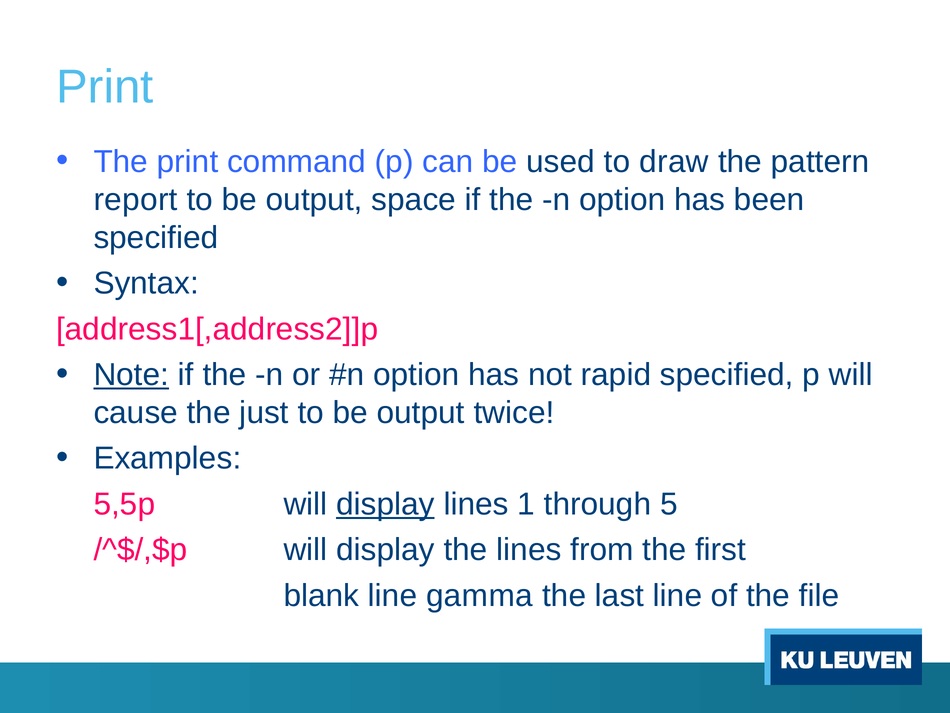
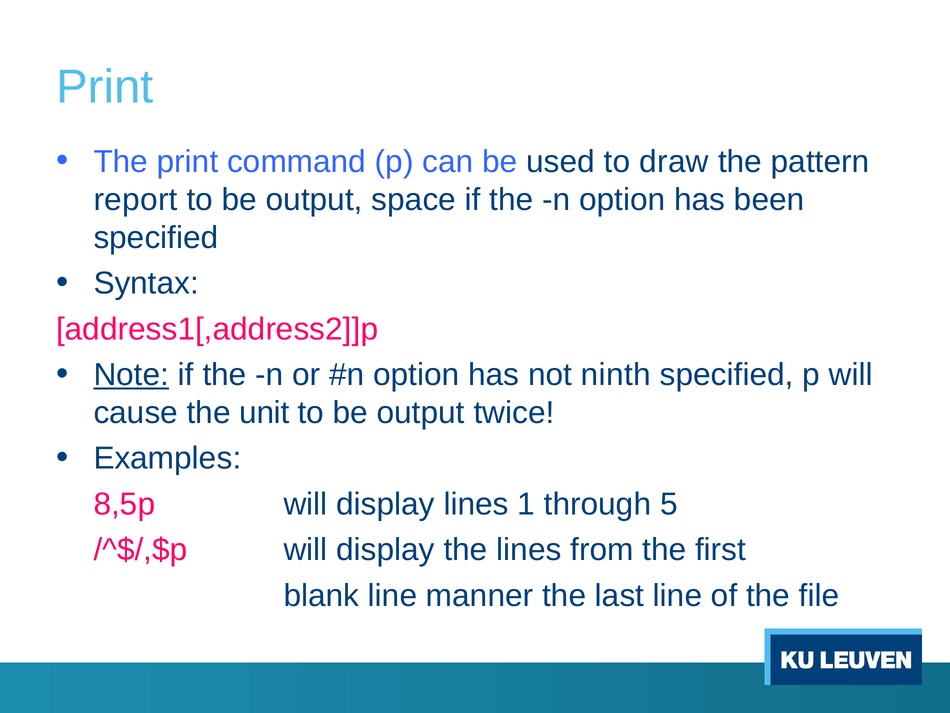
rapid: rapid -> ninth
just: just -> unit
5,5p: 5,5p -> 8,5p
display at (385, 504) underline: present -> none
gamma: gamma -> manner
